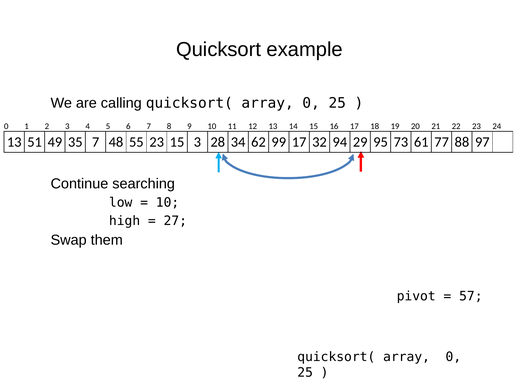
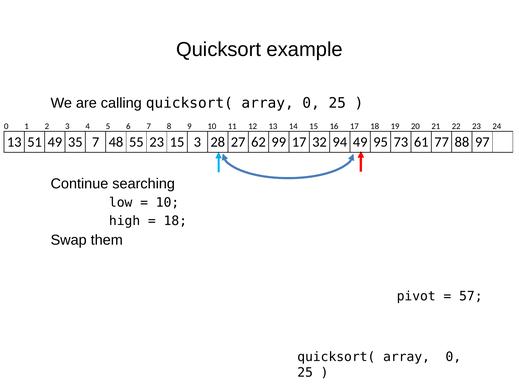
34: 34 -> 27
94 29: 29 -> 49
27 at (175, 221): 27 -> 18
